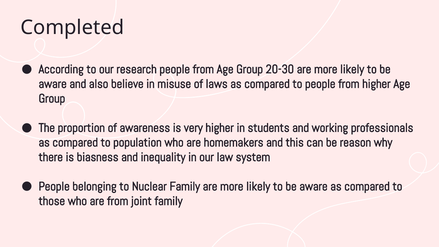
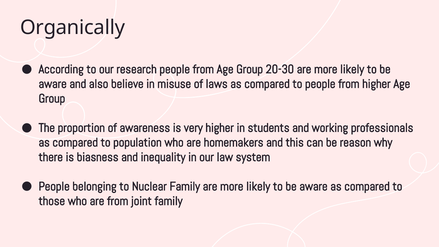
Completed: Completed -> Organically
